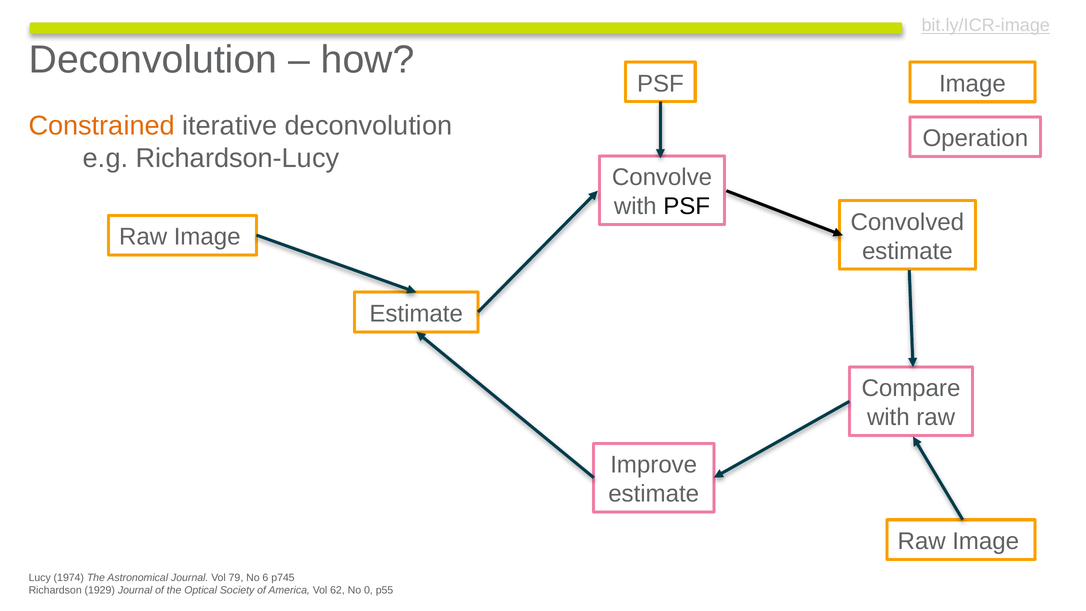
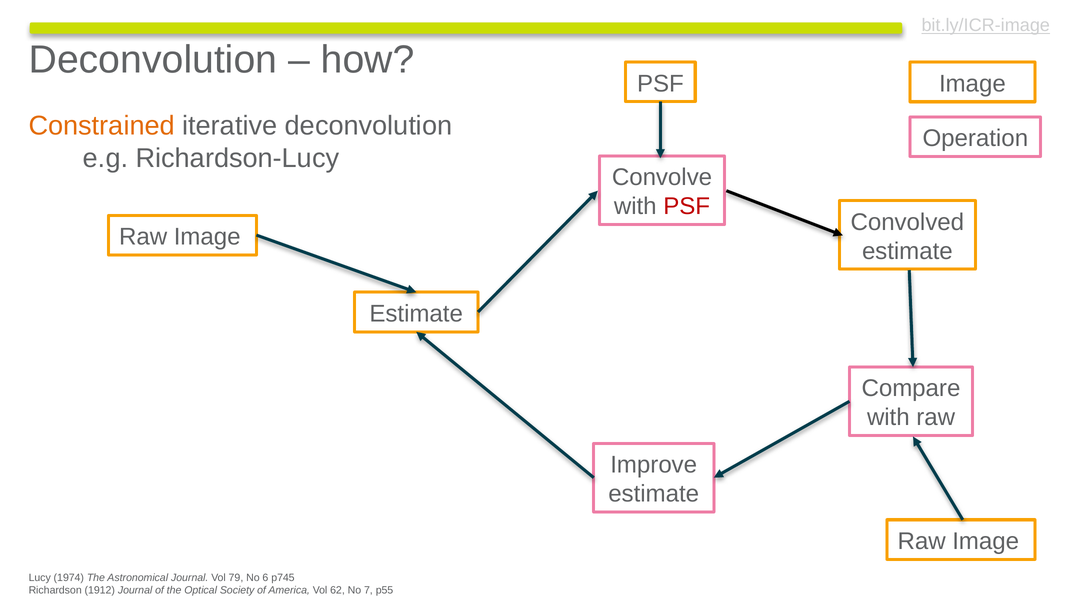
PSF at (687, 206) colour: black -> red
1929: 1929 -> 1912
0: 0 -> 7
